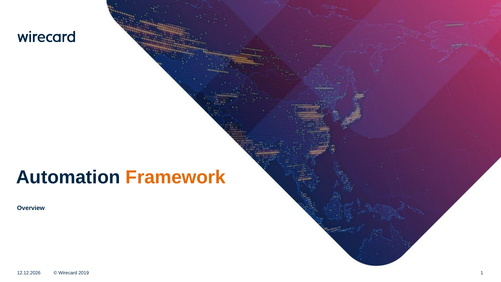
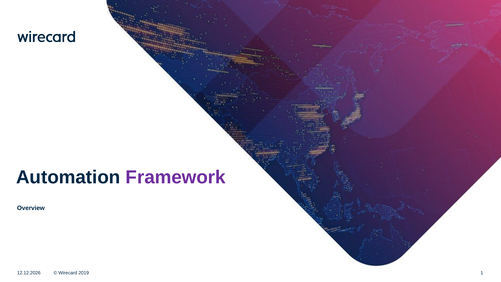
Framework colour: orange -> purple
